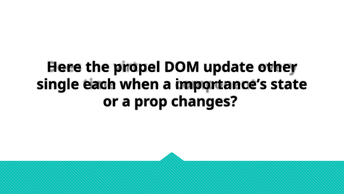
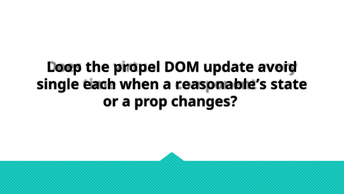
Here: Here -> Loop
other: other -> avoid
importance’s: importance’s -> reasonable’s
